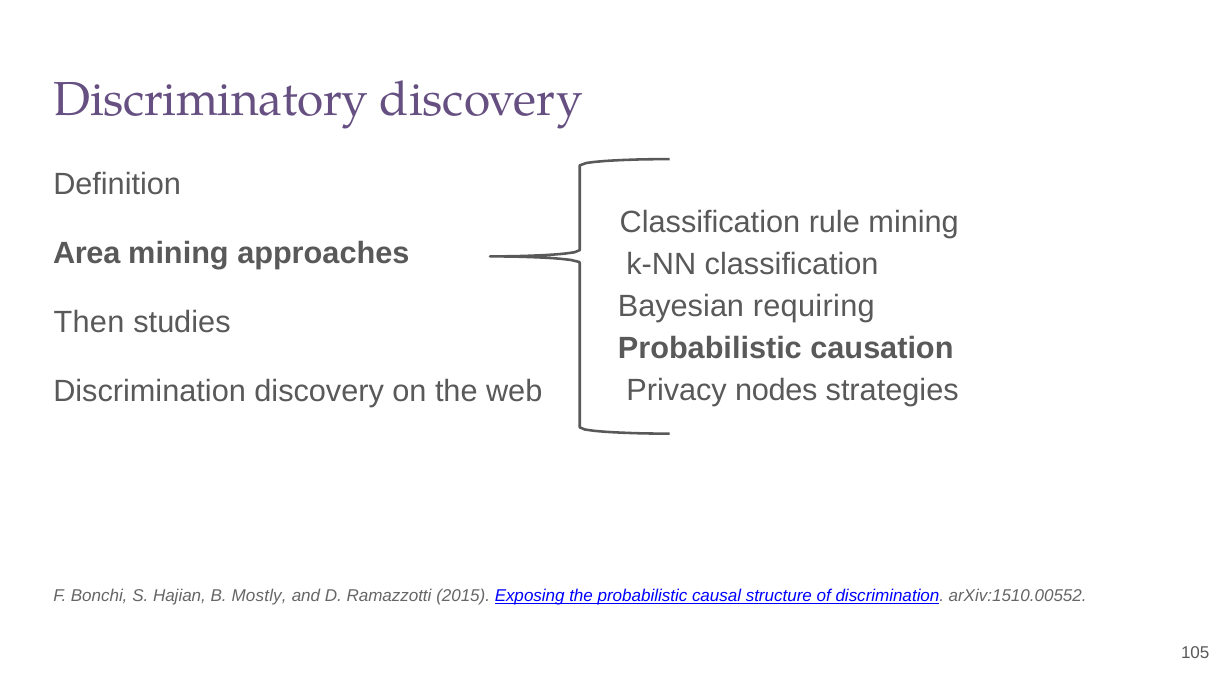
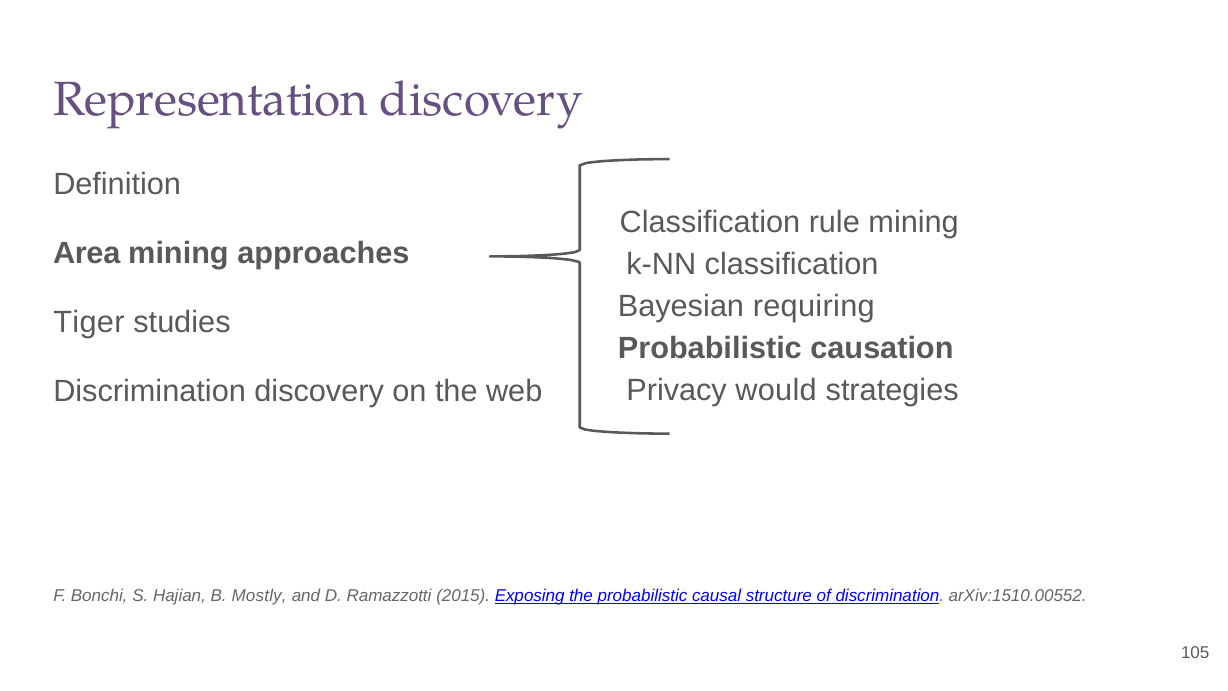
Discriminatory: Discriminatory -> Representation
Then: Then -> Tiger
nodes: nodes -> would
